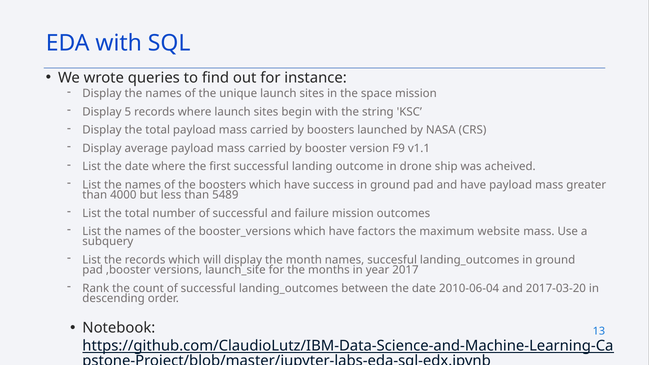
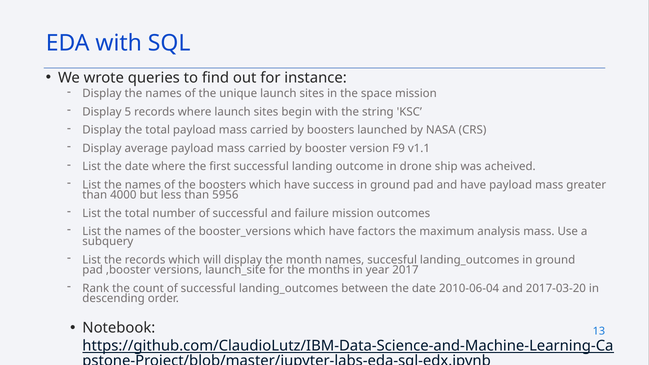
5489: 5489 -> 5956
website: website -> analysis
